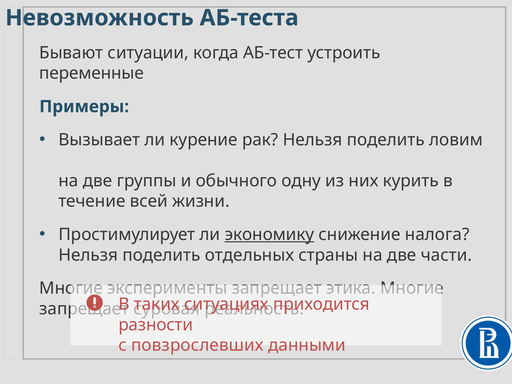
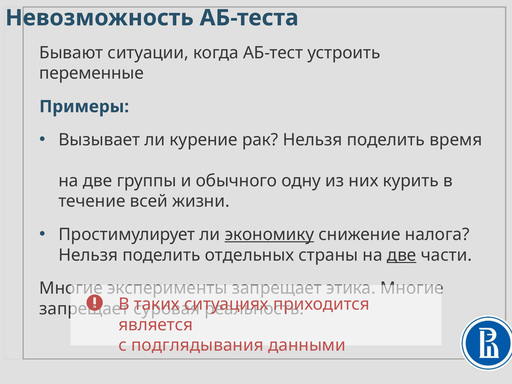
ловим: ловим -> время
две at (402, 255) underline: none -> present
разности: разности -> является
повзрослевших: повзрослевших -> подглядывания
